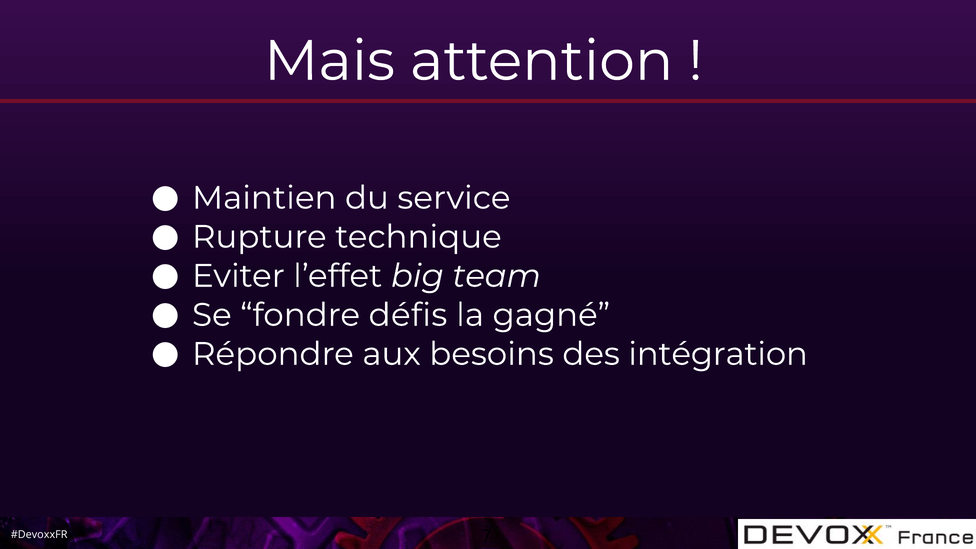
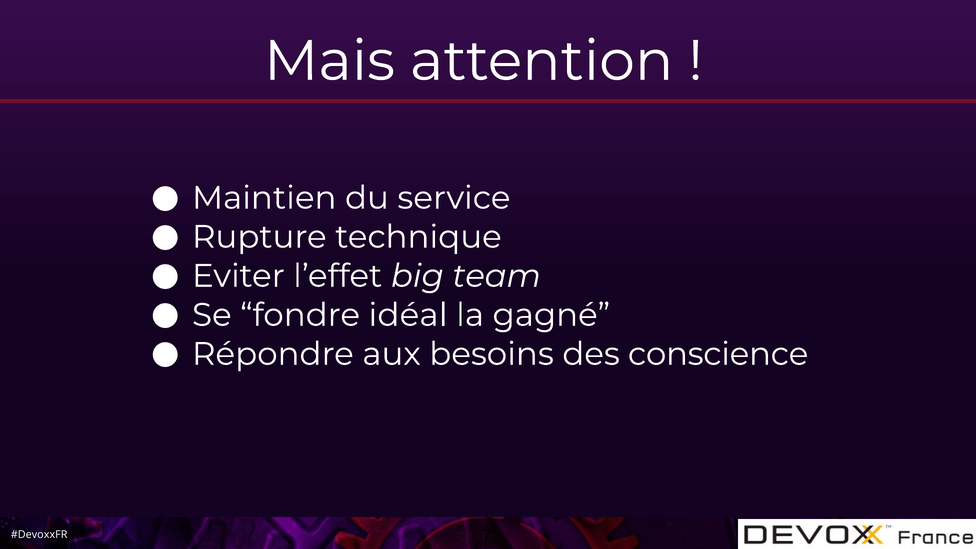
défis: défis -> idéal
intégration: intégration -> conscience
